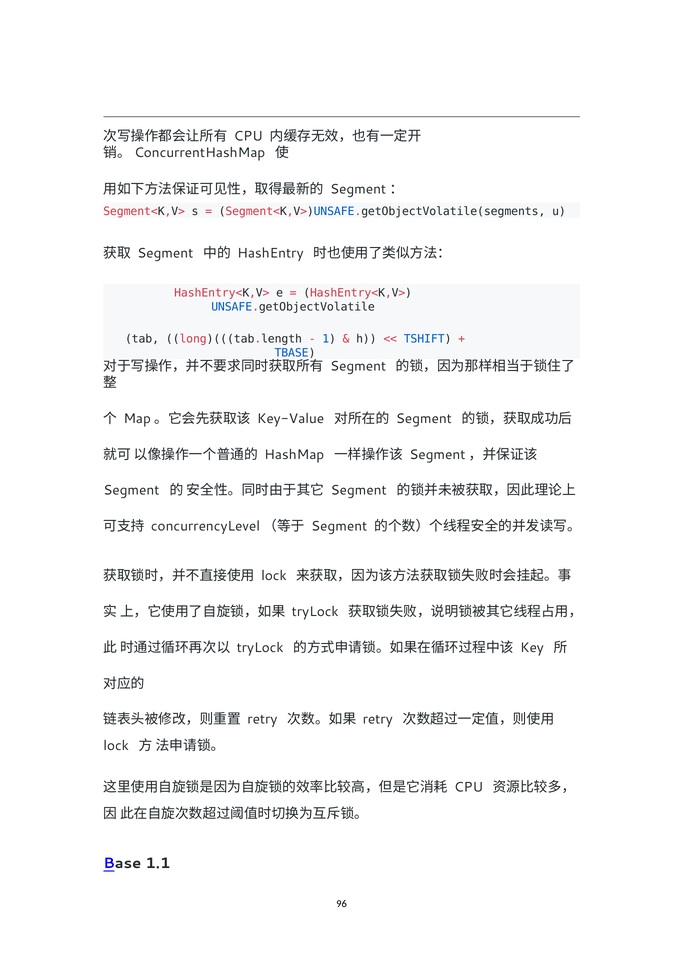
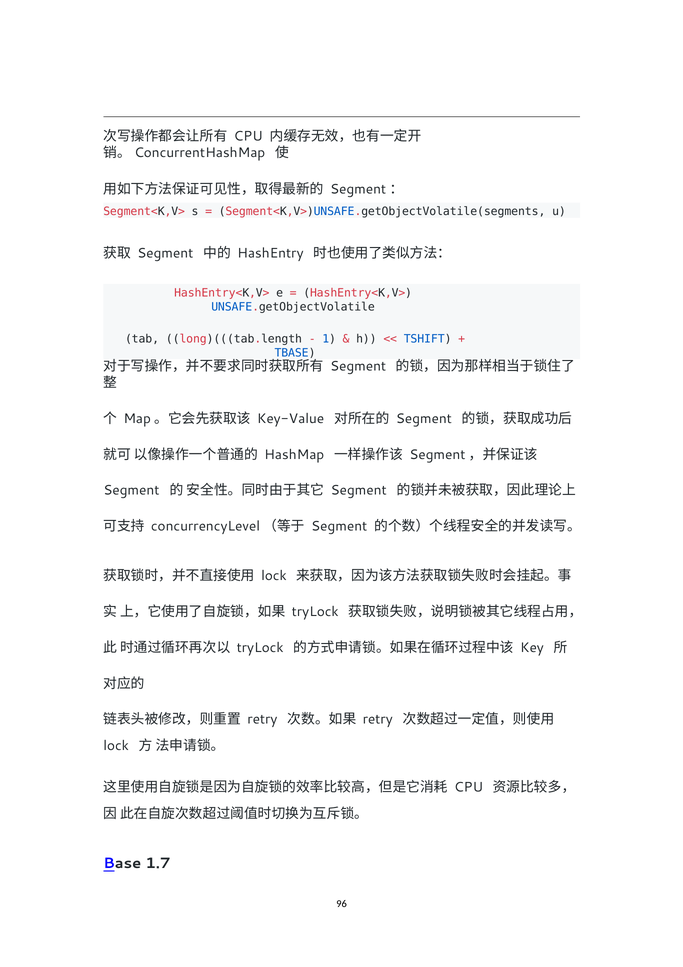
1.1: 1.1 -> 1.7
